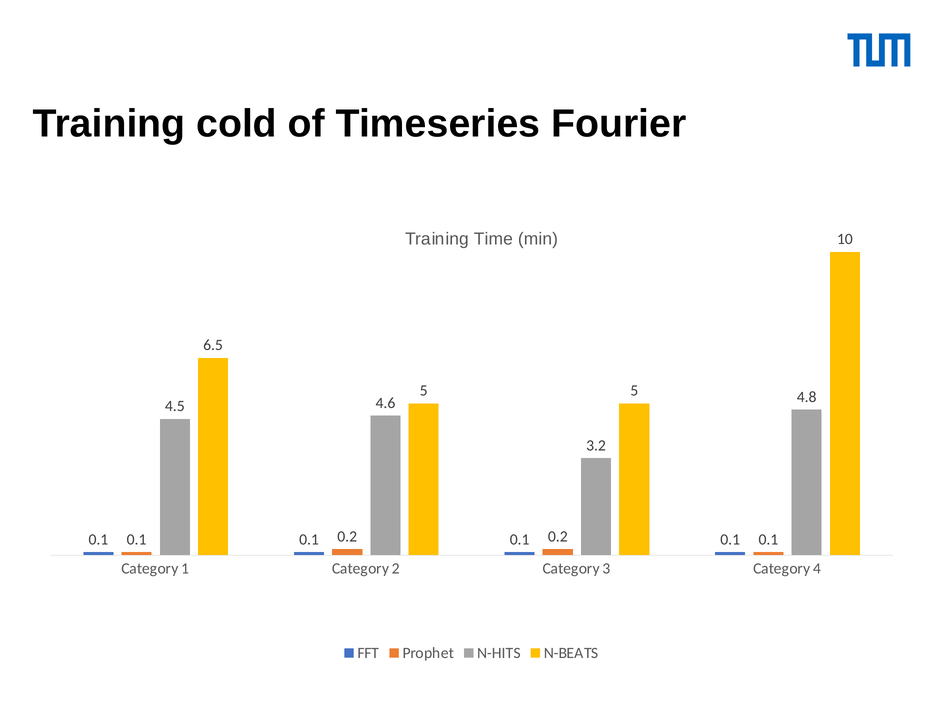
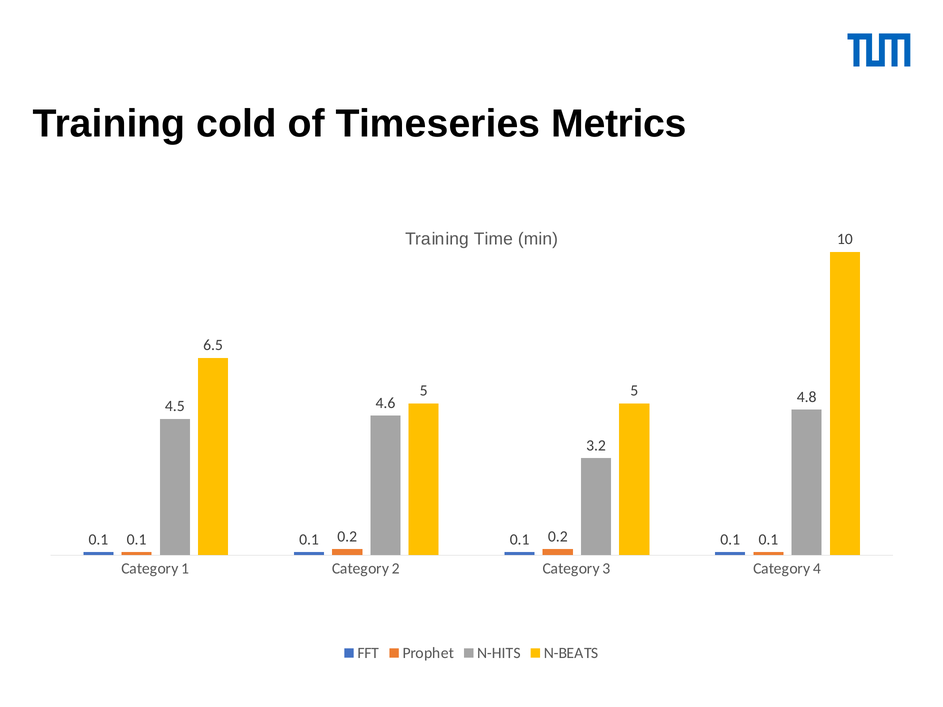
Fourier: Fourier -> Metrics
